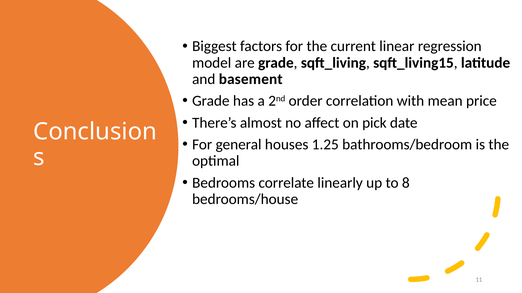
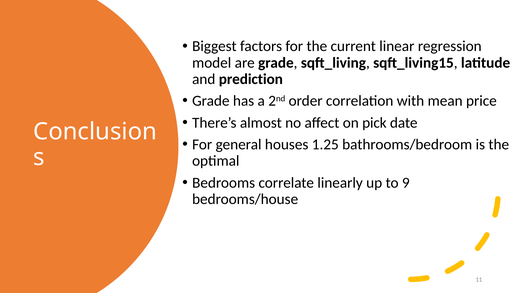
basement: basement -> prediction
8: 8 -> 9
